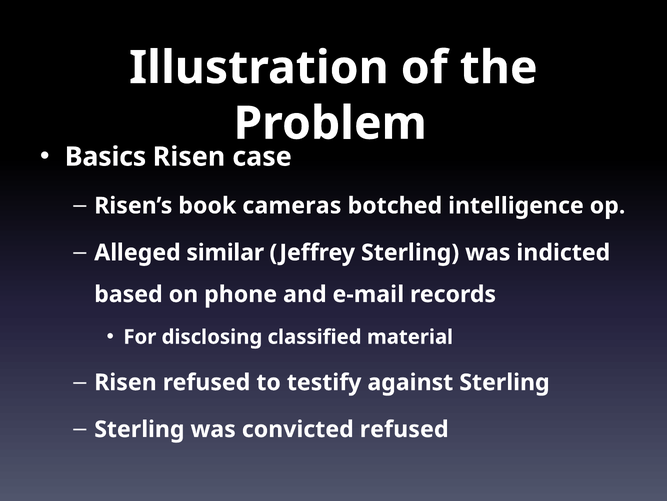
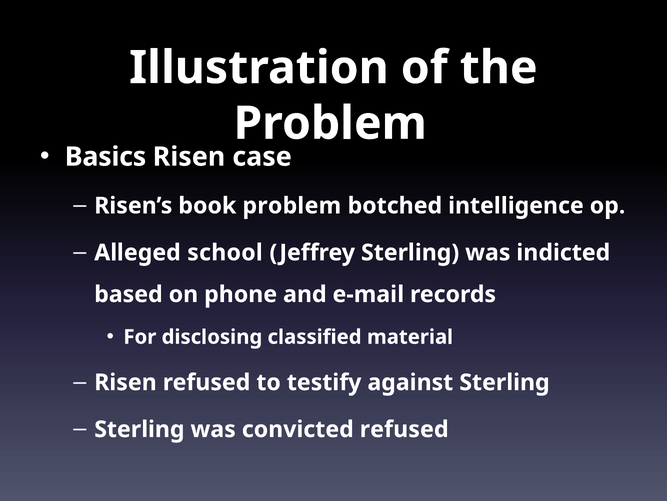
book cameras: cameras -> problem
similar: similar -> school
